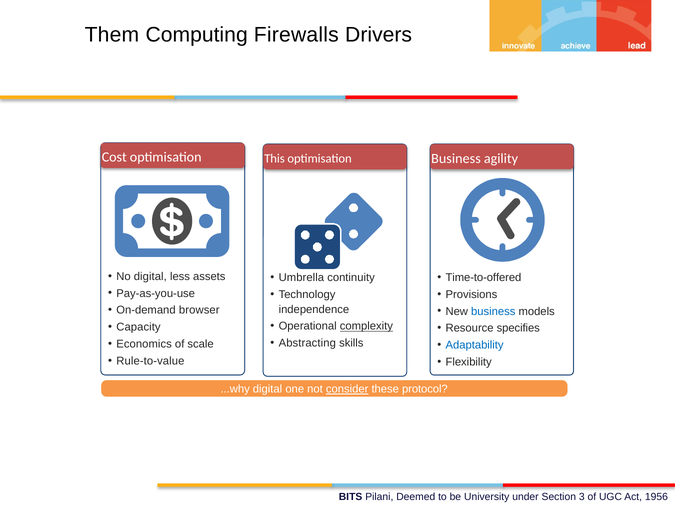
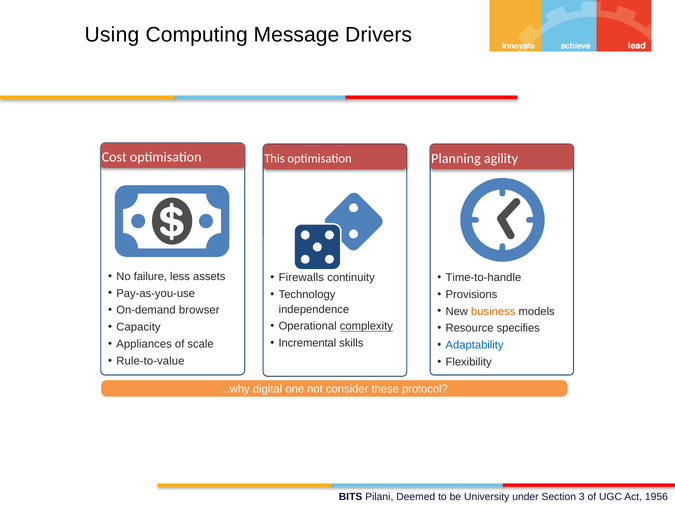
Them: Them -> Using
Firewalls: Firewalls -> Message
Business at (456, 159): Business -> Planning
No digital: digital -> failure
Time-to-offered: Time-to-offered -> Time-to-handle
Umbrella: Umbrella -> Firewalls
business at (493, 311) colour: blue -> orange
Abstracting: Abstracting -> Incremental
Economics: Economics -> Appliances
consider underline: present -> none
